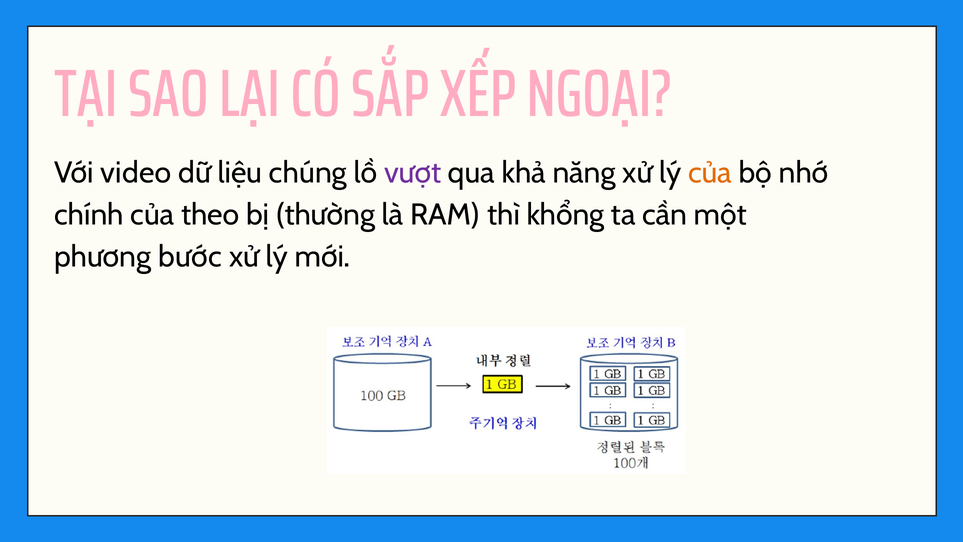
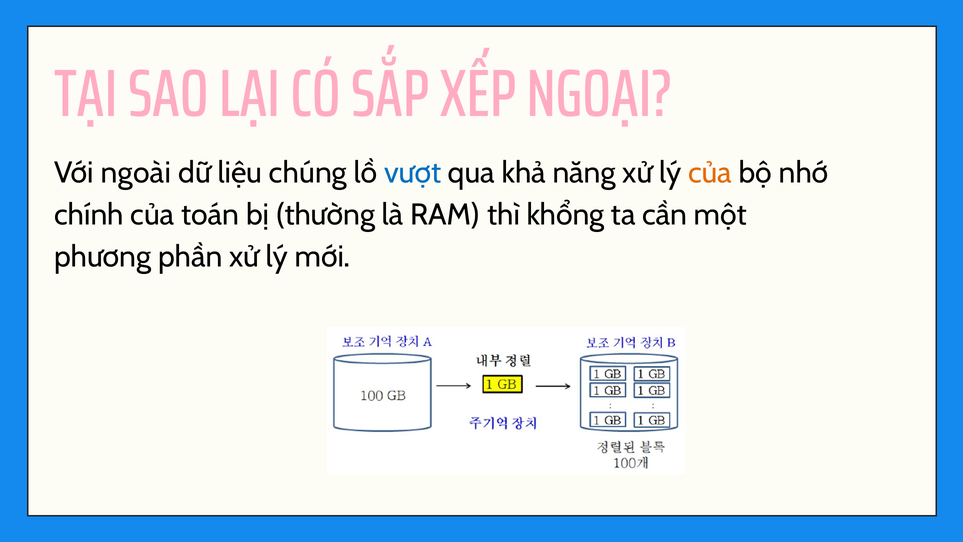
video: video -> ngoài
vượt colour: purple -> blue
theo: theo -> toán
bước: bước -> phần
